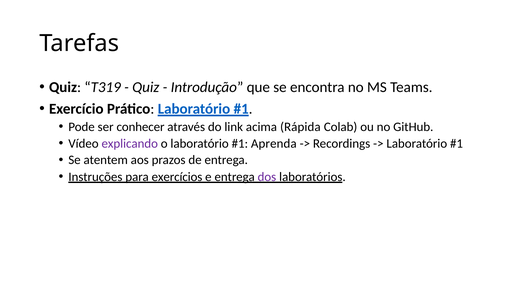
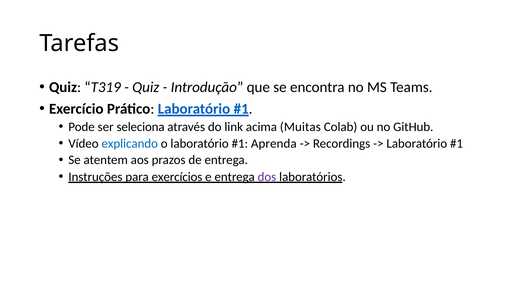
conhecer: conhecer -> seleciona
Rápida: Rápida -> Muitas
explicando colour: purple -> blue
